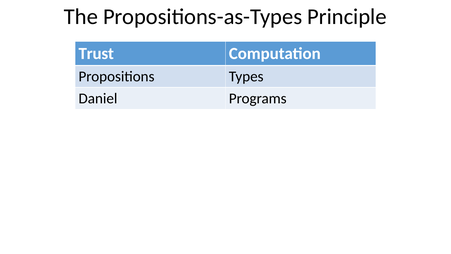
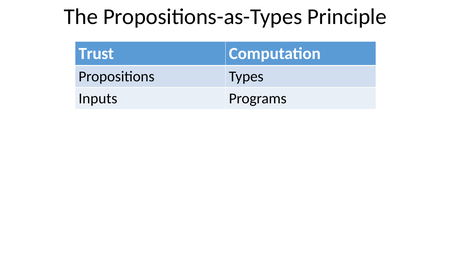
Daniel: Daniel -> Inputs
